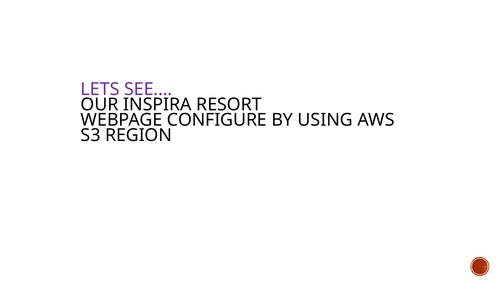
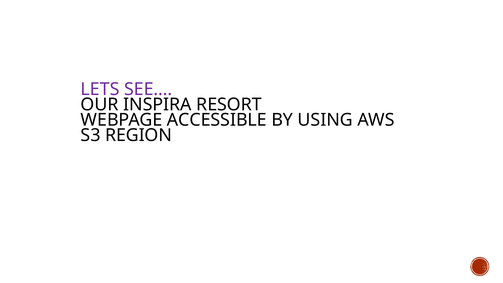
CONFIGURE: CONFIGURE -> ACCESSIBLE
